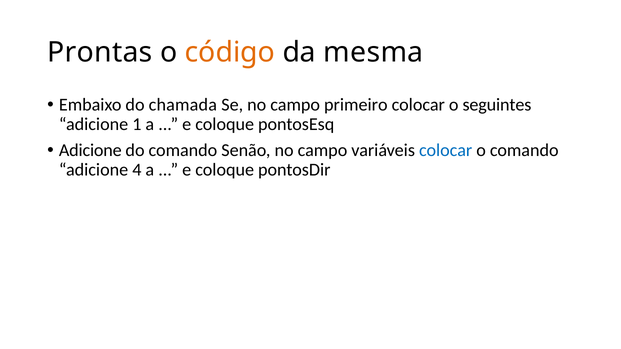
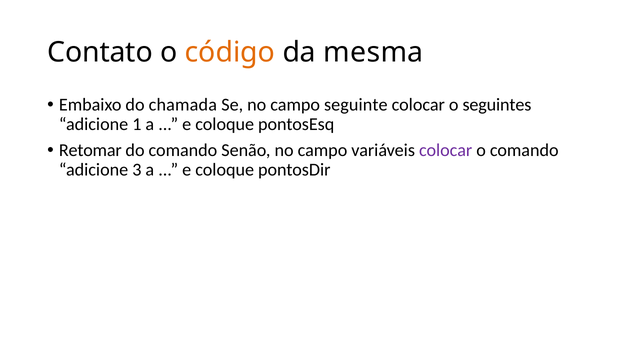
Prontas: Prontas -> Contato
primeiro: primeiro -> seguinte
Adicione at (90, 151): Adicione -> Retomar
colocar at (446, 151) colour: blue -> purple
4: 4 -> 3
